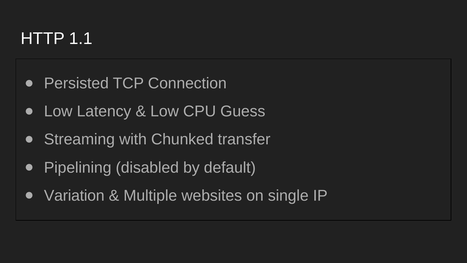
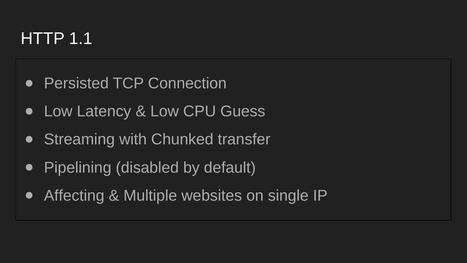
Variation: Variation -> Affecting
